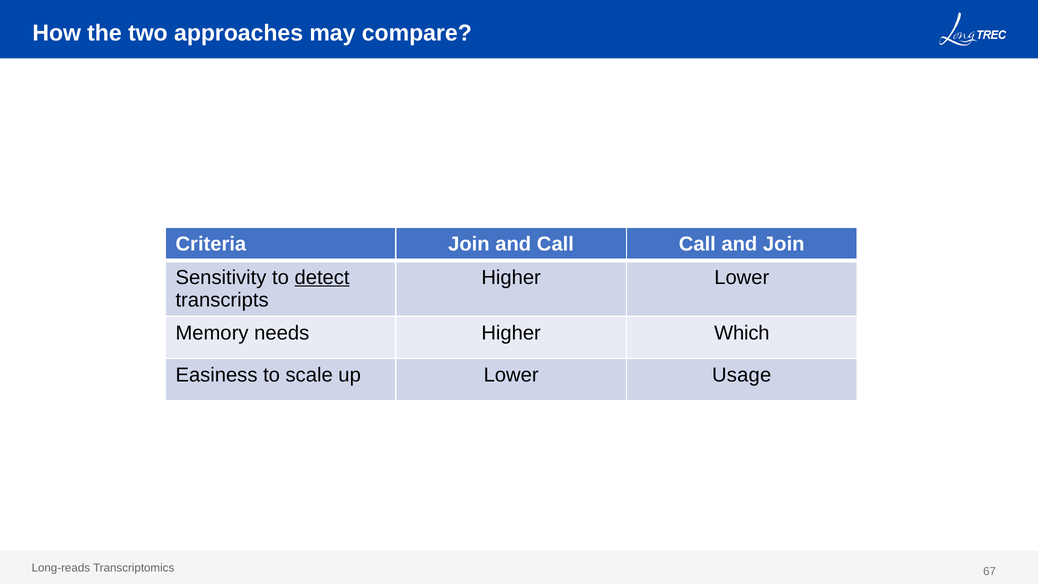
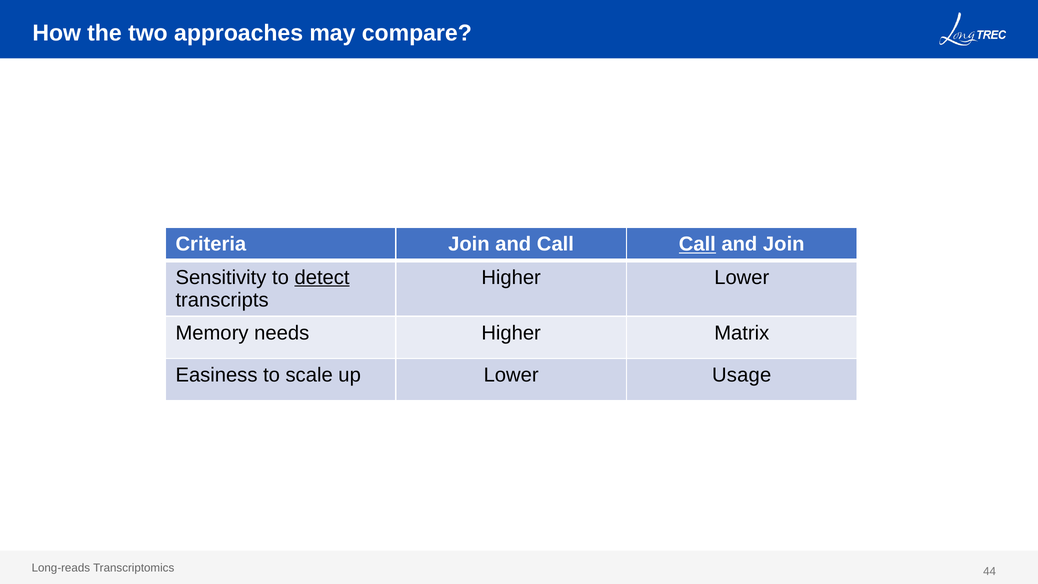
Call at (697, 244) underline: none -> present
Which: Which -> Matrix
67: 67 -> 44
